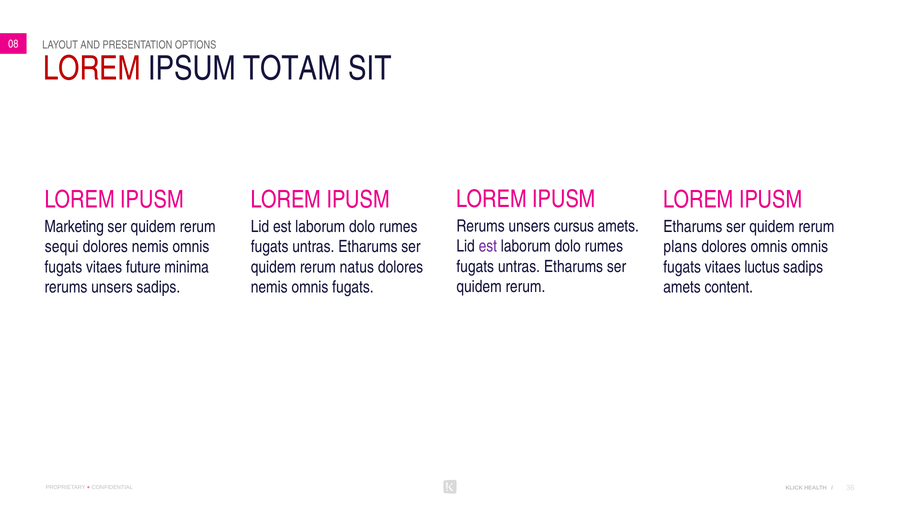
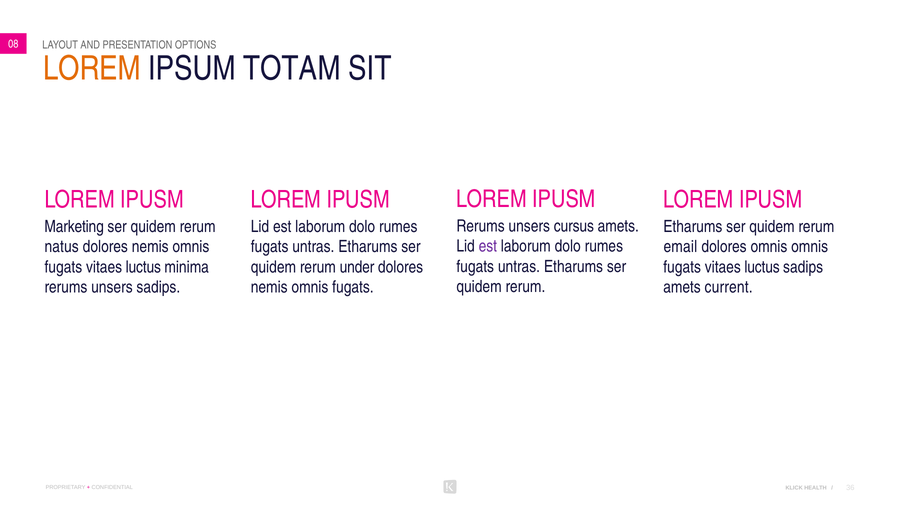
LOREM at (92, 68) colour: red -> orange
sequi: sequi -> natus
plans: plans -> email
future at (143, 267): future -> luctus
natus: natus -> under
content: content -> current
